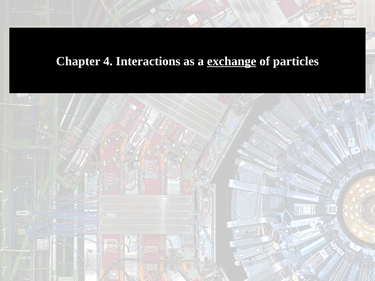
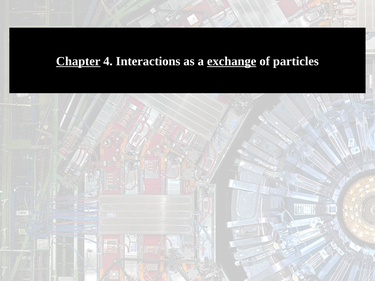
Chapter underline: none -> present
